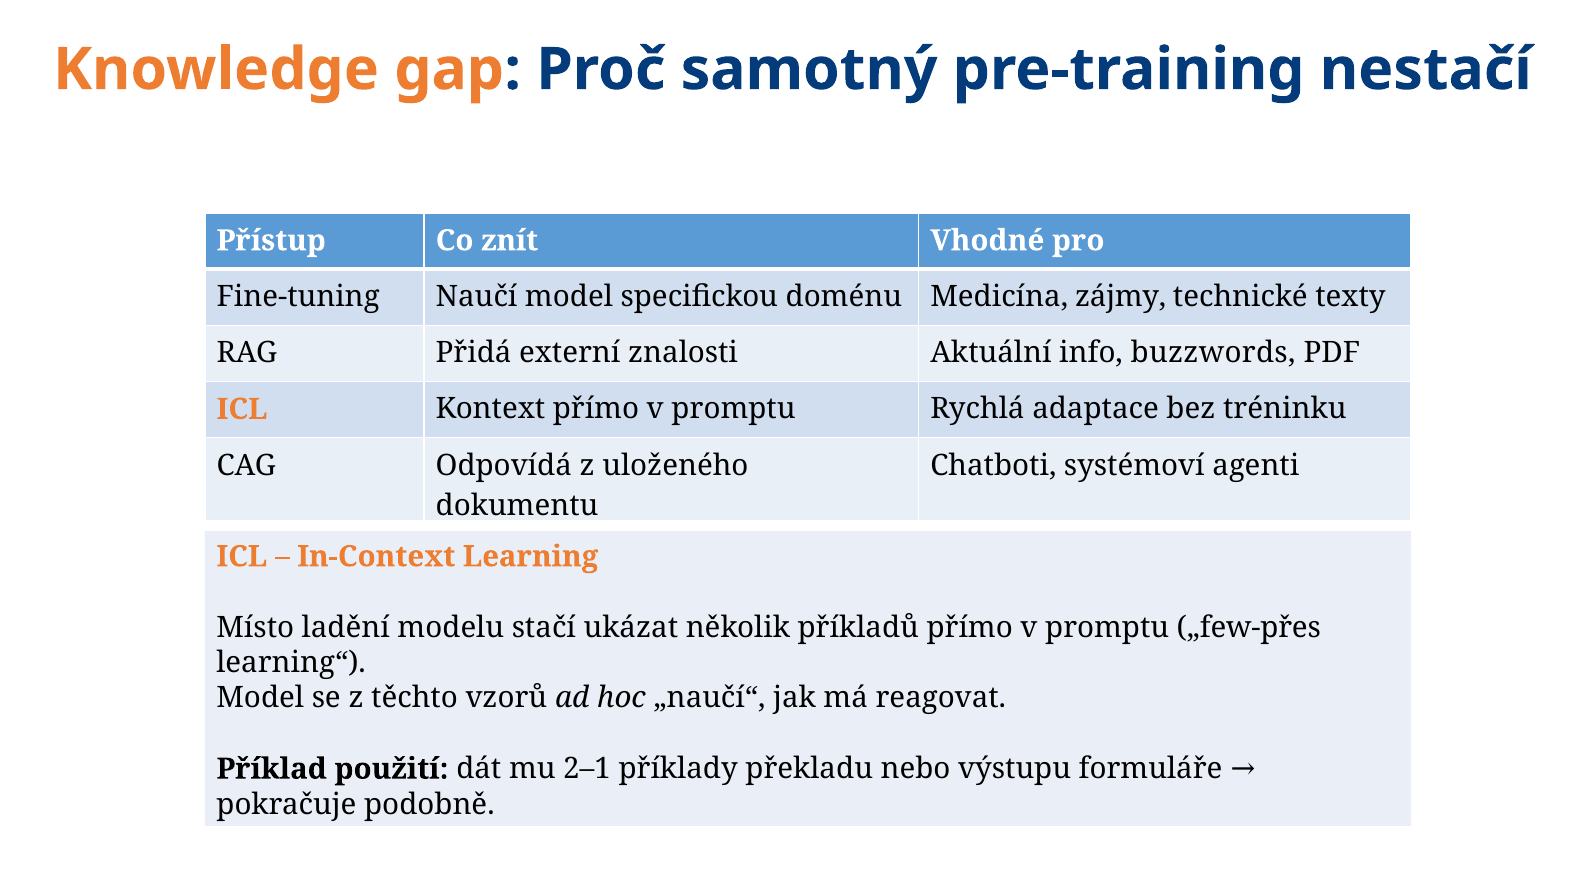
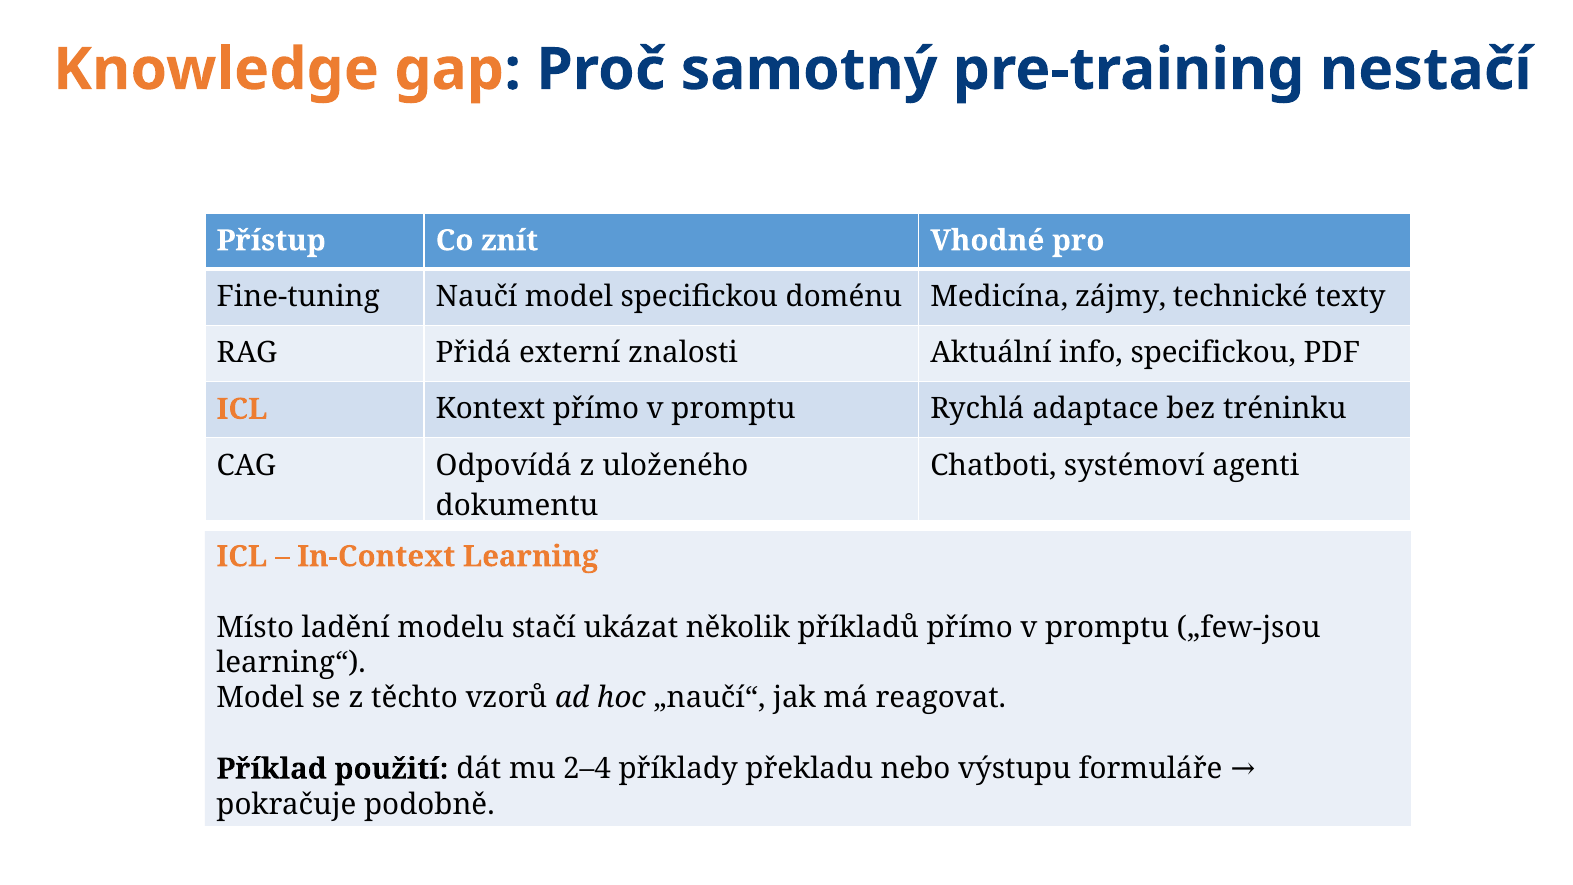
info buzzwords: buzzwords -> specifickou
„few-přes: „few-přes -> „few-jsou
2–1: 2–1 -> 2–4
